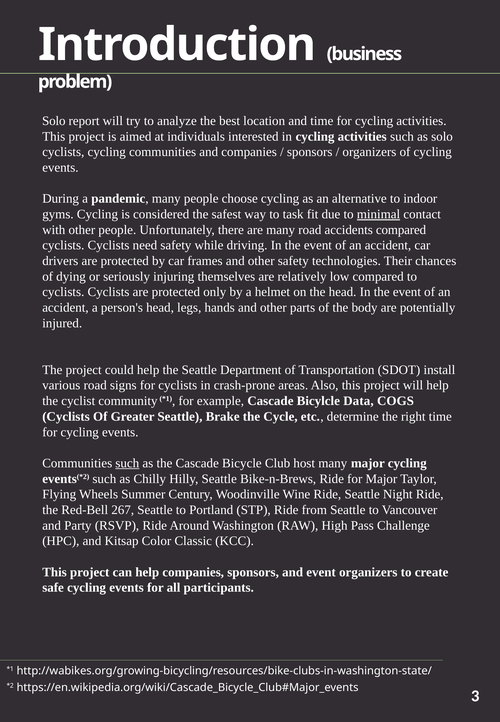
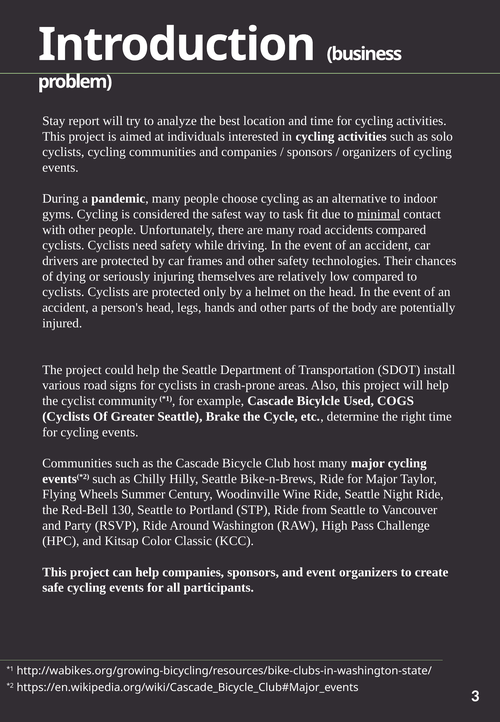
Solo at (54, 121): Solo -> Stay
Data: Data -> Used
such at (127, 463) underline: present -> none
267: 267 -> 130
